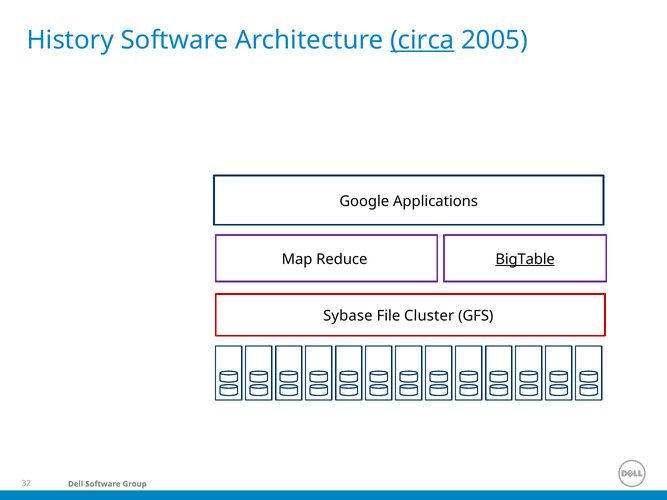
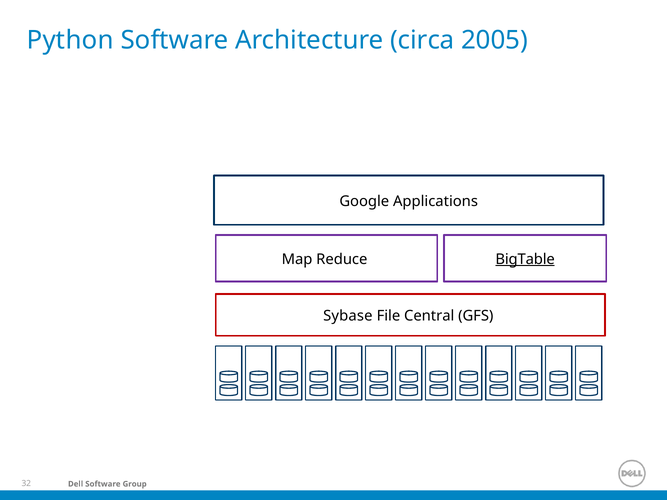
History: History -> Python
circa underline: present -> none
Cluster: Cluster -> Central
